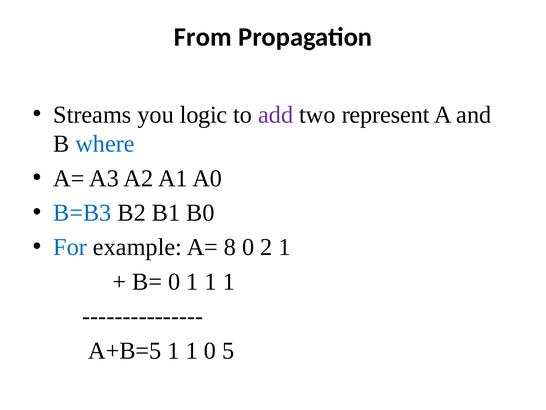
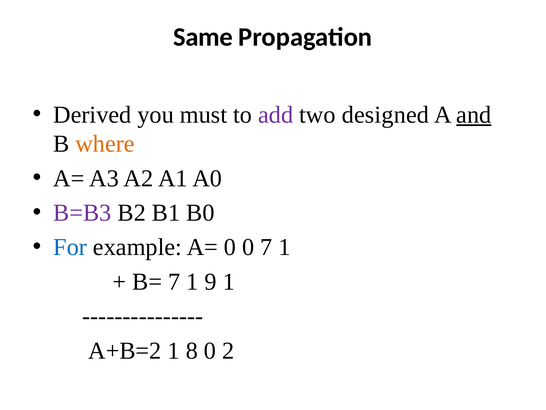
From: From -> Same
Streams: Streams -> Derived
logic: logic -> must
represent: represent -> designed
and underline: none -> present
where colour: blue -> orange
B=B3 colour: blue -> purple
A= 8: 8 -> 0
0 2: 2 -> 7
B= 0: 0 -> 7
1 at (211, 281): 1 -> 9
A+B=5: A+B=5 -> A+B=2
1 at (192, 350): 1 -> 8
5: 5 -> 2
